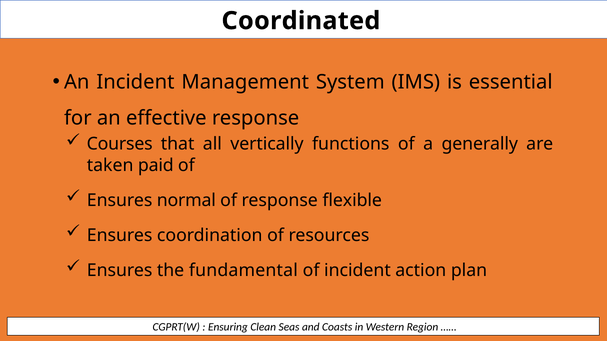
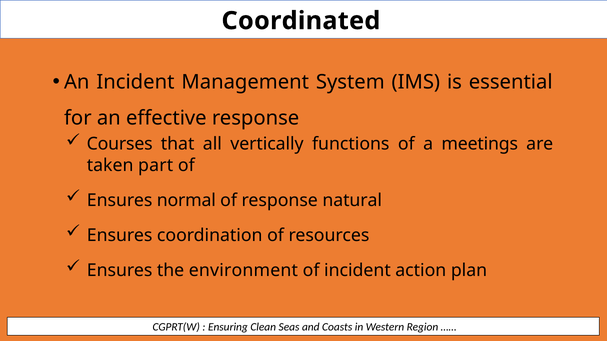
generally: generally -> meetings
paid: paid -> part
flexible: flexible -> natural
fundamental: fundamental -> environment
